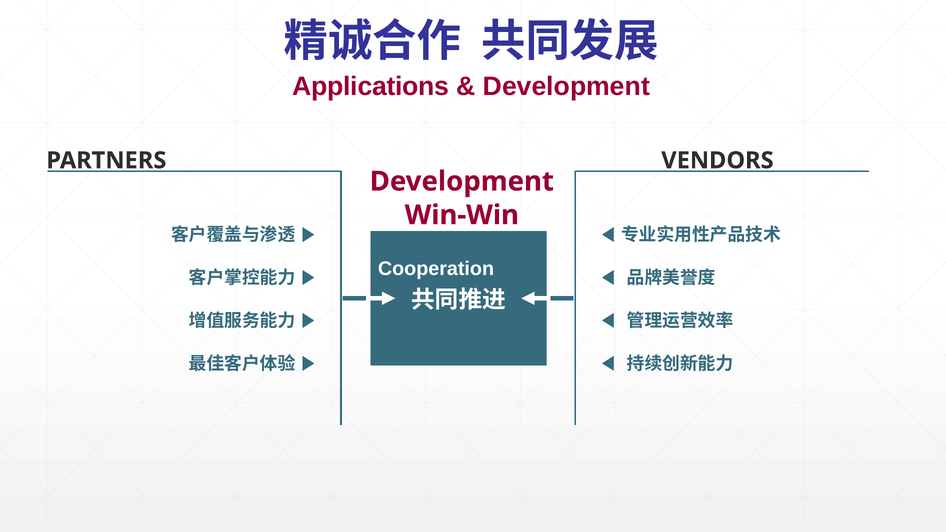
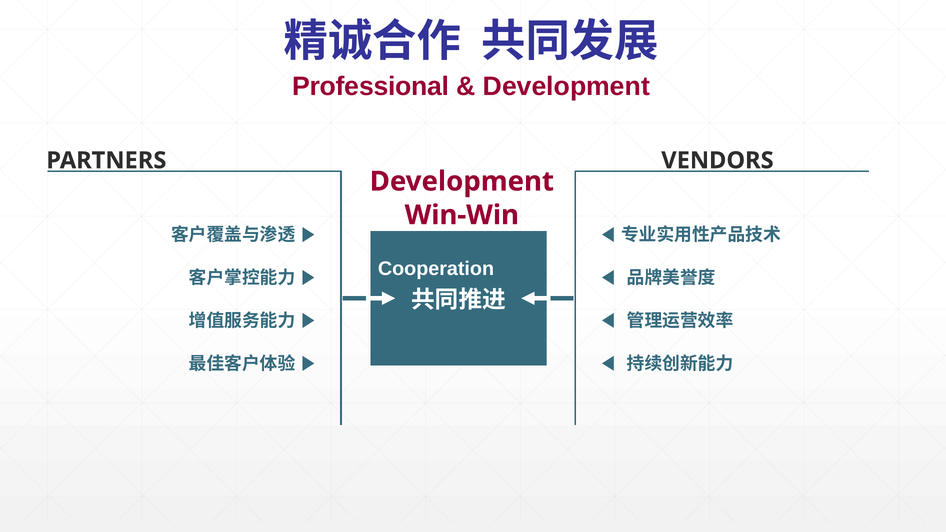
Applications: Applications -> Professional
